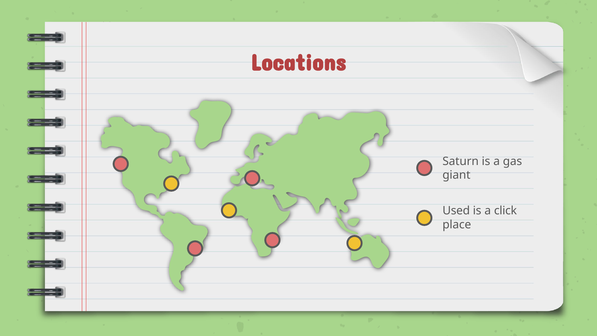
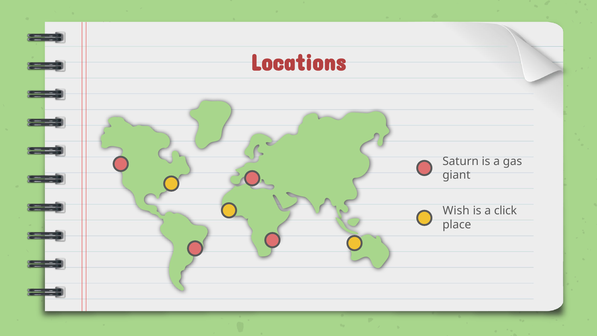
Used: Used -> Wish
